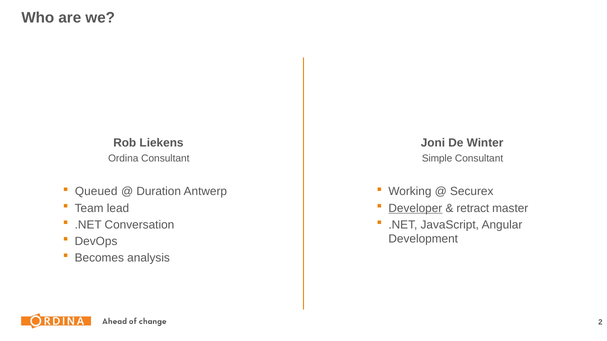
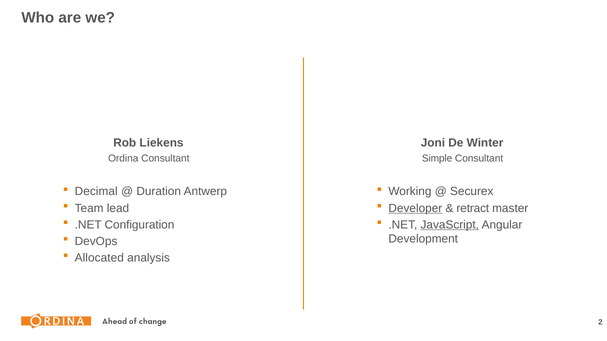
Queued: Queued -> Decimal
Conversation: Conversation -> Configuration
JavaScript underline: none -> present
Becomes: Becomes -> Allocated
